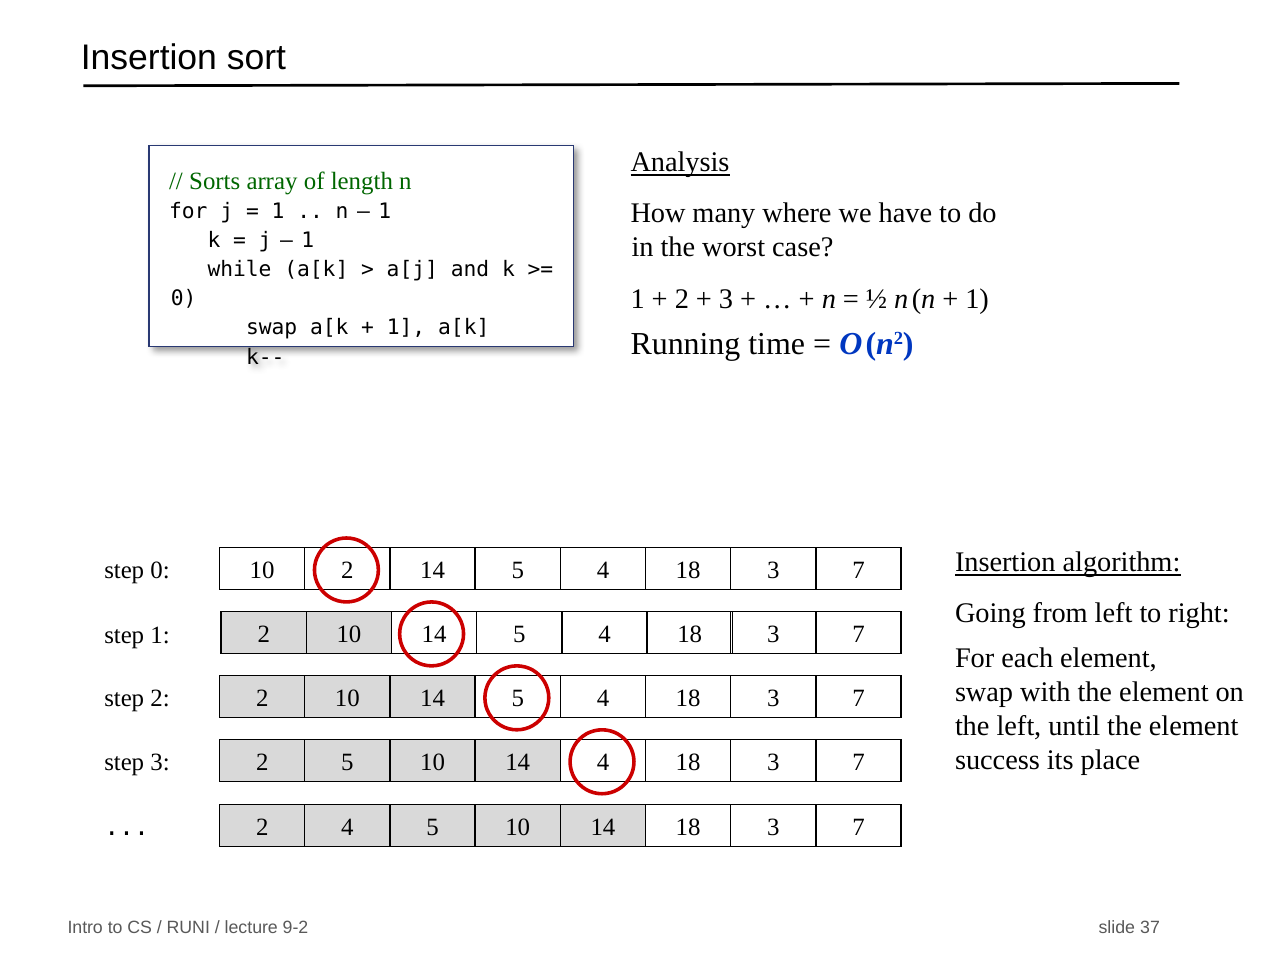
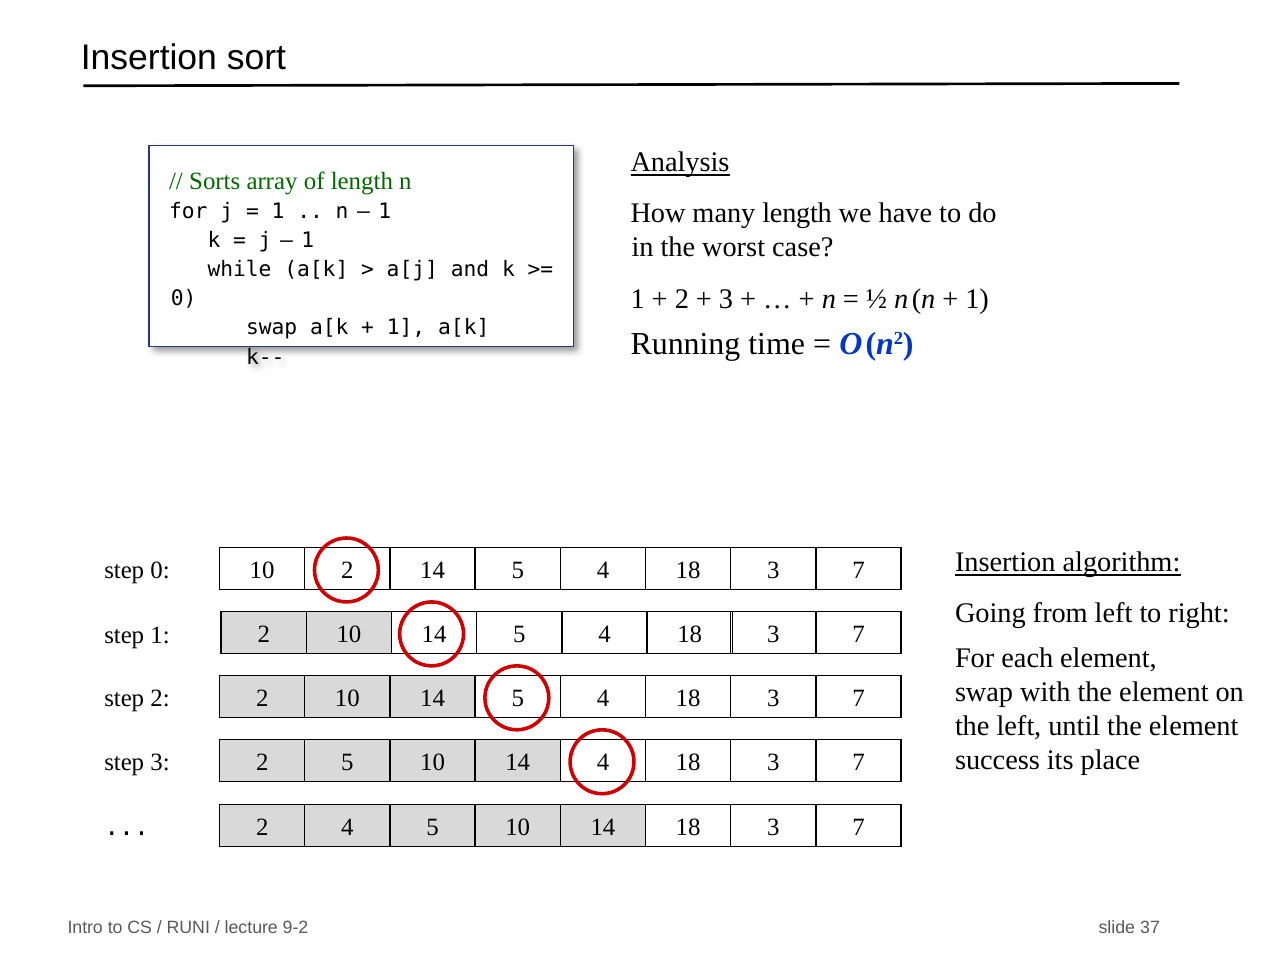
many where: where -> length
